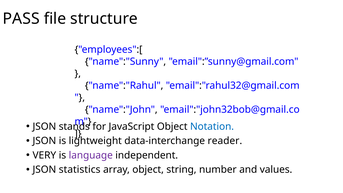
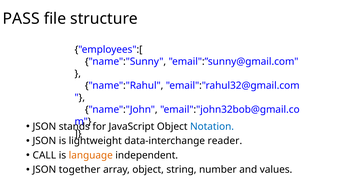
VERY: VERY -> CALL
language colour: purple -> orange
statistics: statistics -> together
